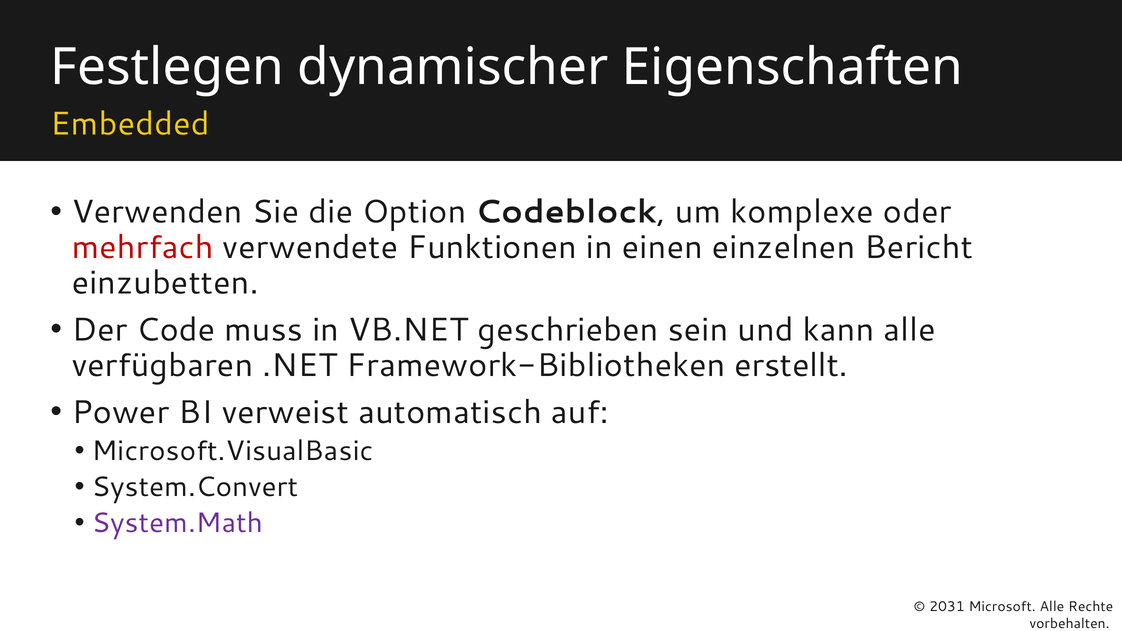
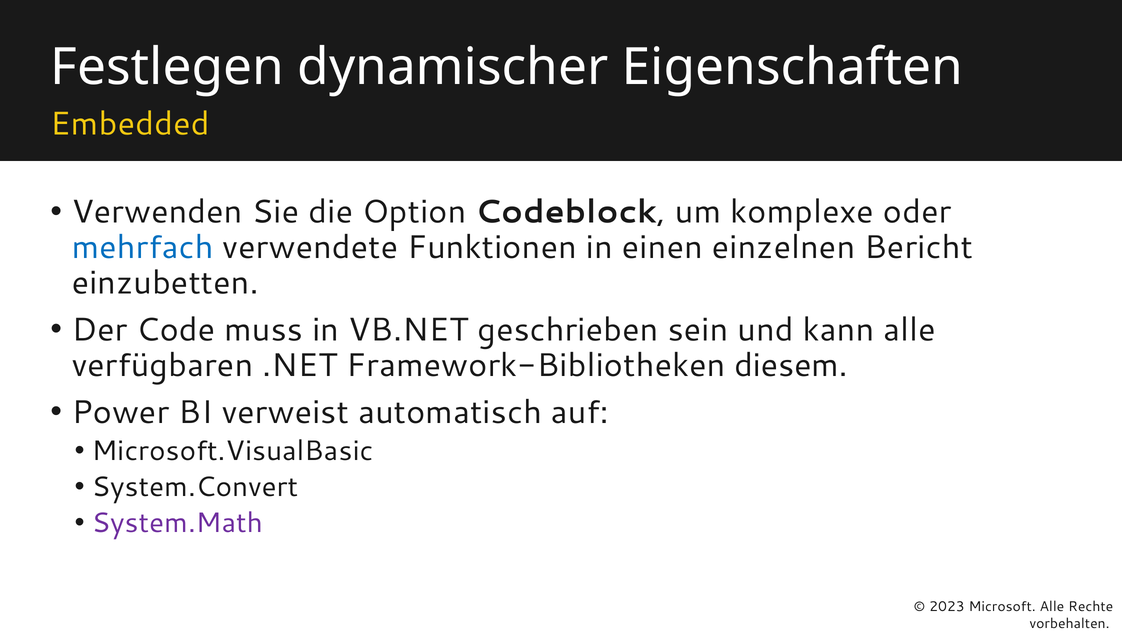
mehrfach colour: red -> blue
erstellt: erstellt -> diesem
2031: 2031 -> 2023
